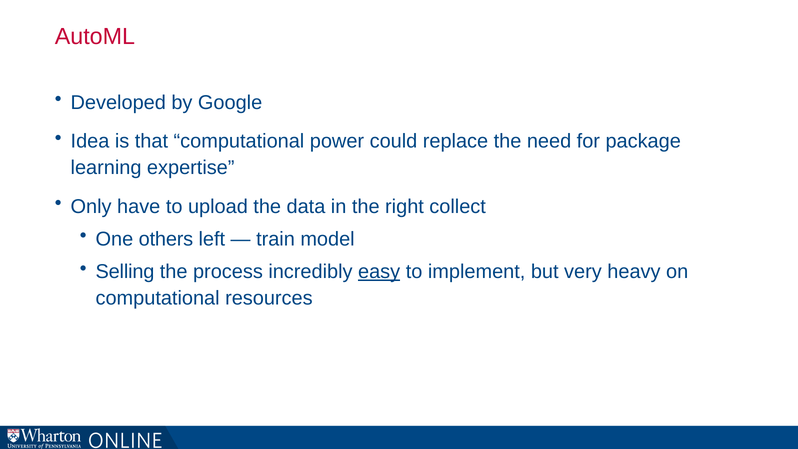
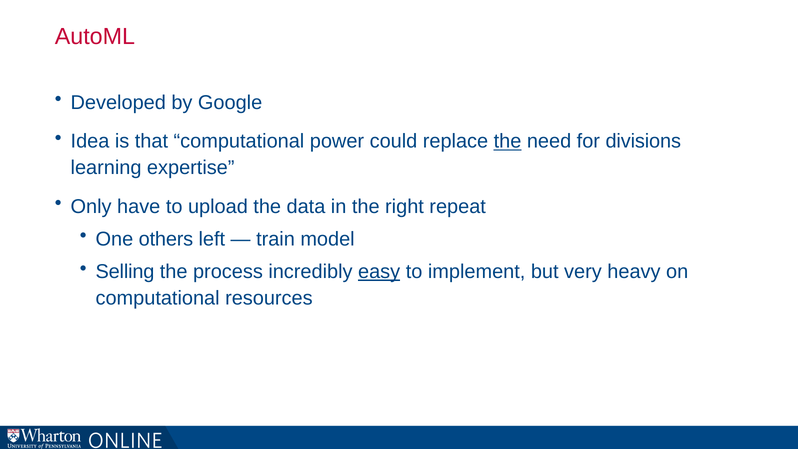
the at (508, 141) underline: none -> present
package: package -> divisions
collect: collect -> repeat
